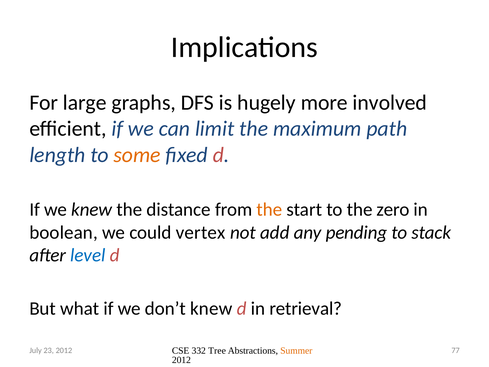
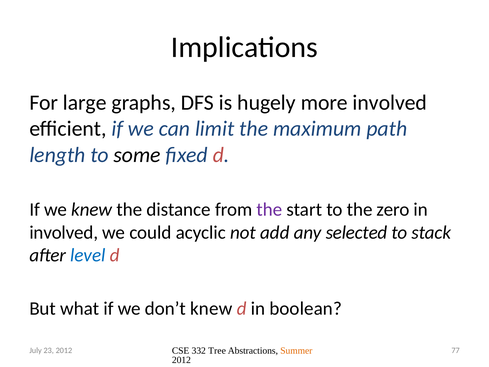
some colour: orange -> black
the at (269, 209) colour: orange -> purple
boolean at (64, 232): boolean -> involved
vertex: vertex -> acyclic
pending: pending -> selected
retrieval: retrieval -> boolean
